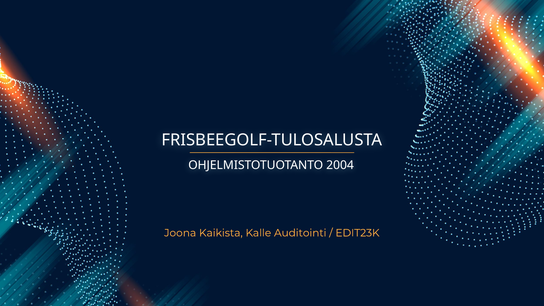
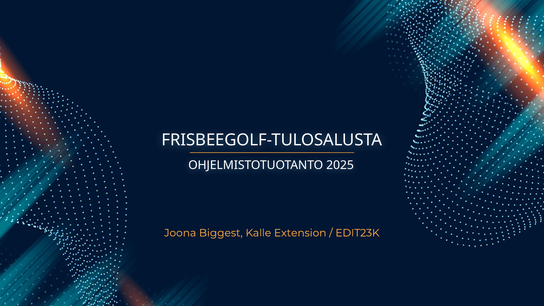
2004: 2004 -> 2025
Kaikista: Kaikista -> Biggest
Auditointi: Auditointi -> Extension
